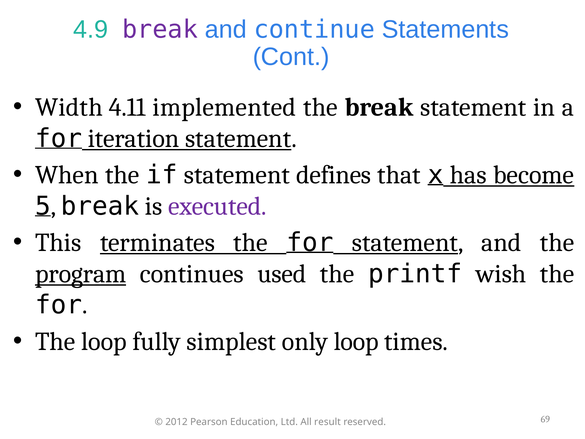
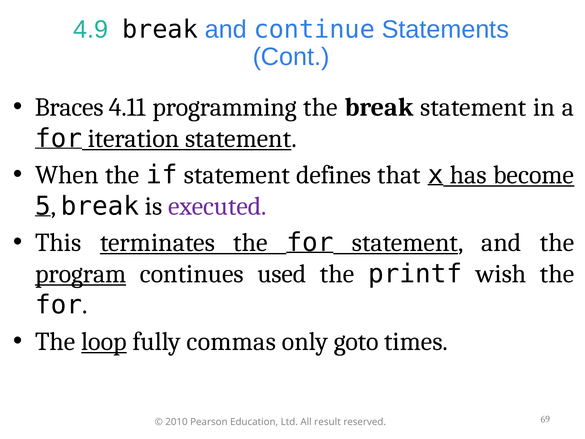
break at (160, 30) colour: purple -> black
Width: Width -> Braces
implemented: implemented -> programming
loop at (104, 341) underline: none -> present
simplest: simplest -> commas
only loop: loop -> goto
2012: 2012 -> 2010
